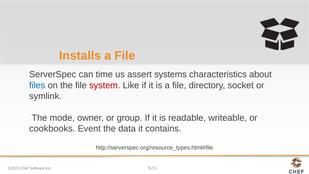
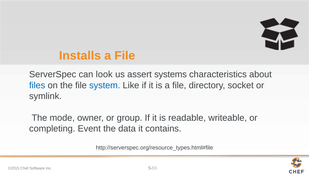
time: time -> look
system colour: red -> blue
cookbooks: cookbooks -> completing
